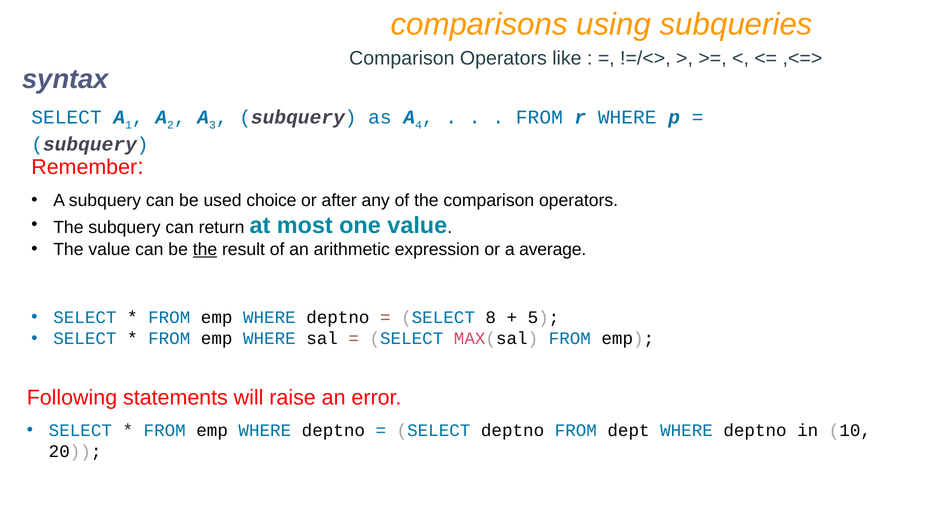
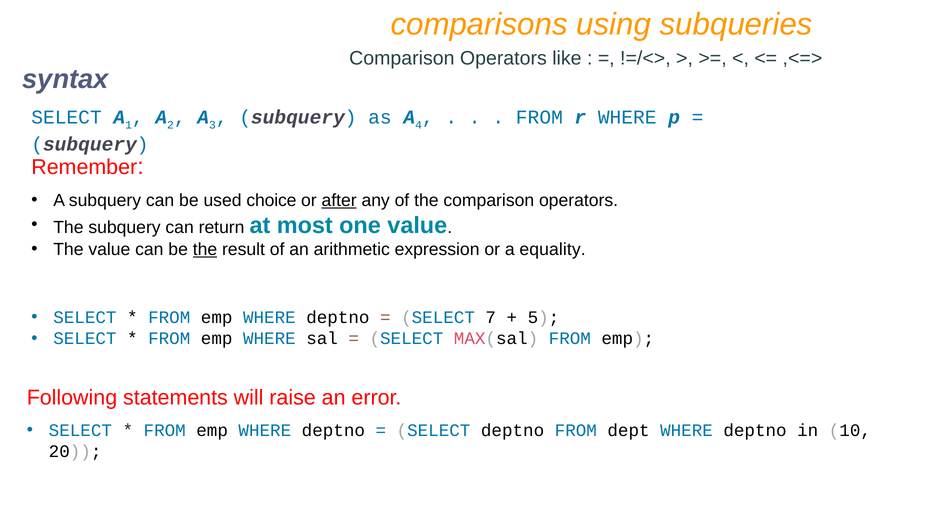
after underline: none -> present
average: average -> equality
8: 8 -> 7
